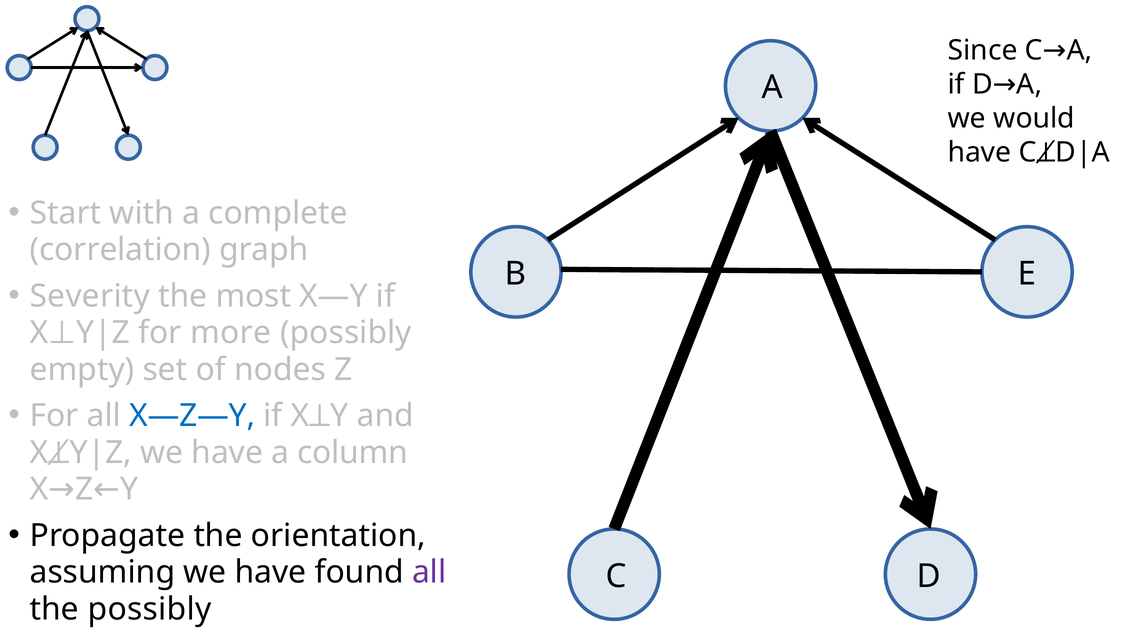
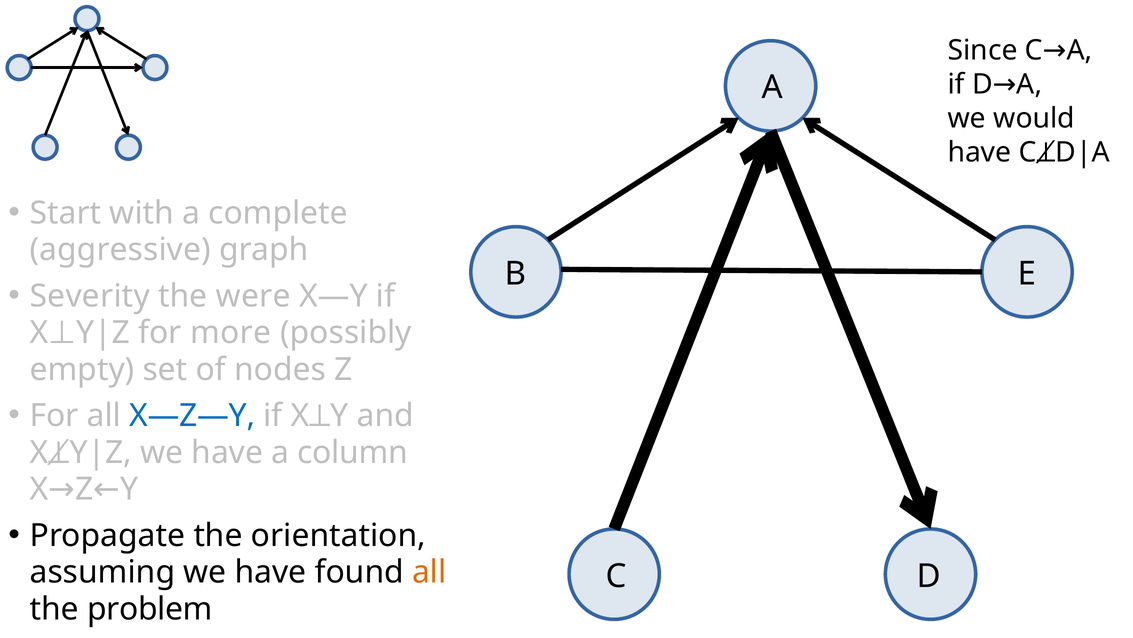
correlation: correlation -> aggressive
most: most -> were
all at (429, 572) colour: purple -> orange
the possibly: possibly -> problem
